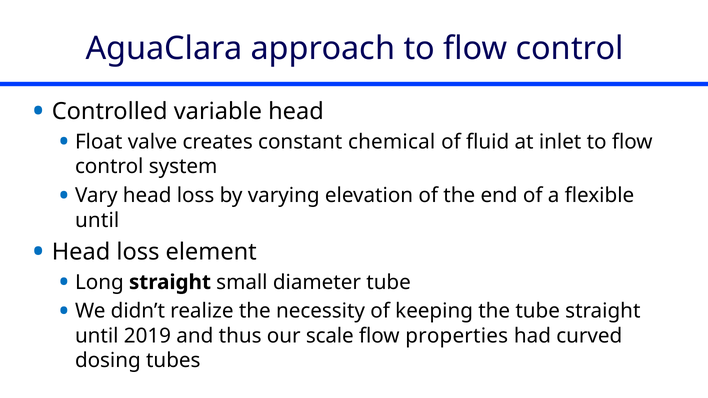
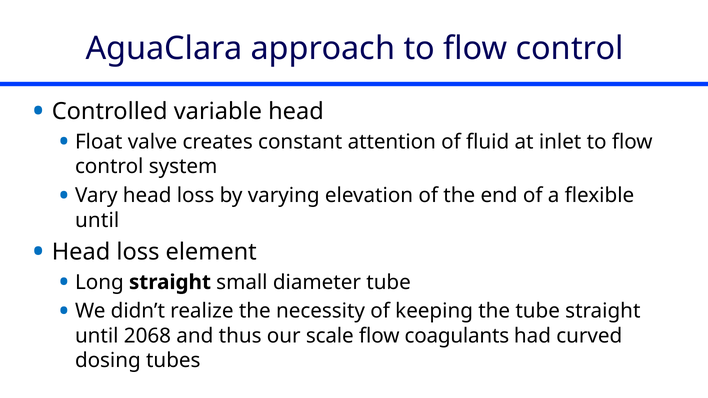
chemical: chemical -> attention
2019: 2019 -> 2068
properties: properties -> coagulants
